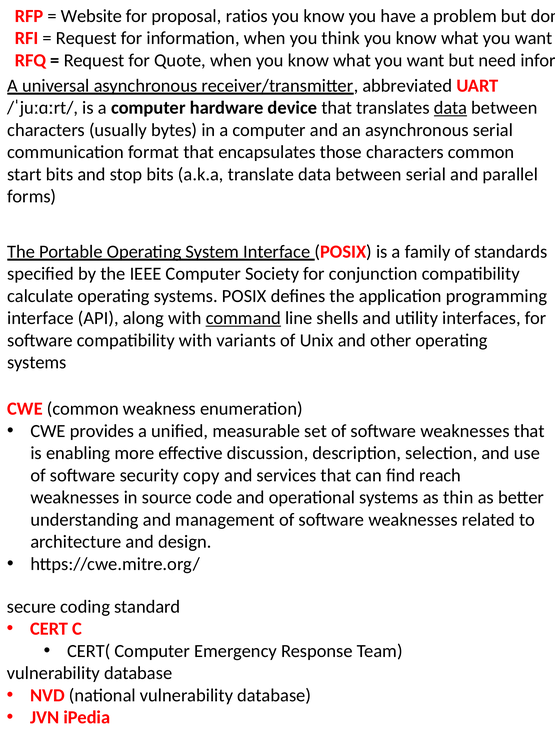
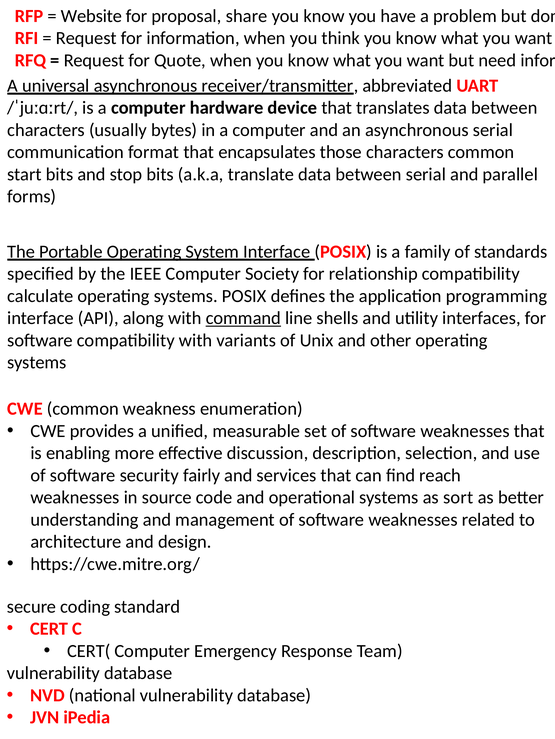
ratios: ratios -> share
data at (451, 108) underline: present -> none
conjunction: conjunction -> relationship
copy: copy -> fairly
thin: thin -> sort
